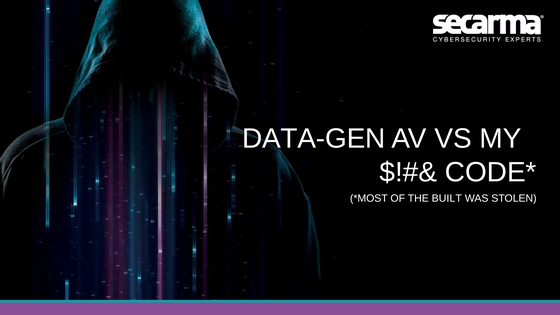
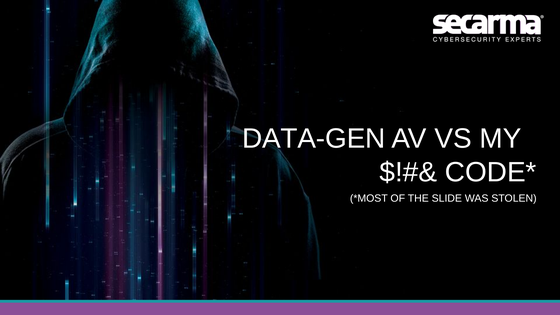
BUILT: BUILT -> SLIDE
